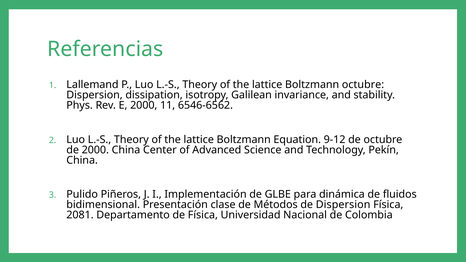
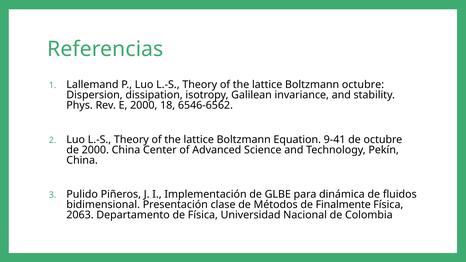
11: 11 -> 18
9-12: 9-12 -> 9-41
de Dispersion: Dispersion -> Finalmente
2081: 2081 -> 2063
